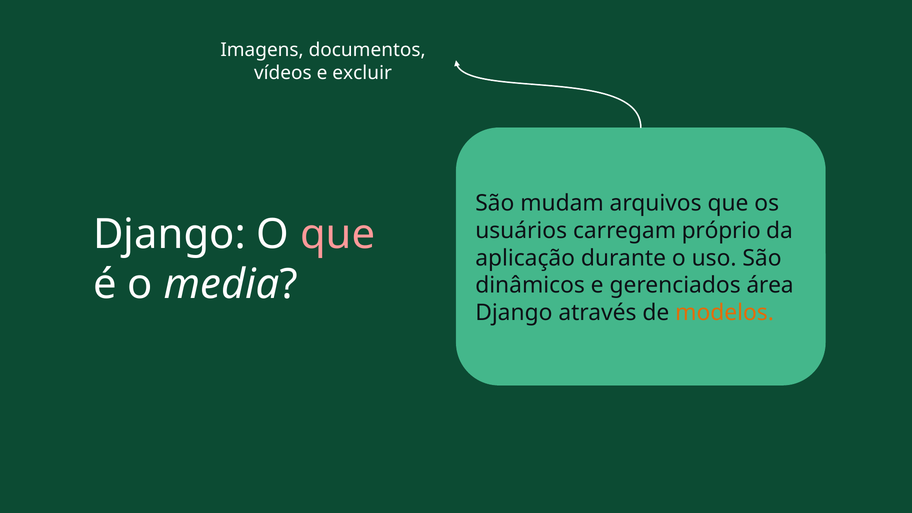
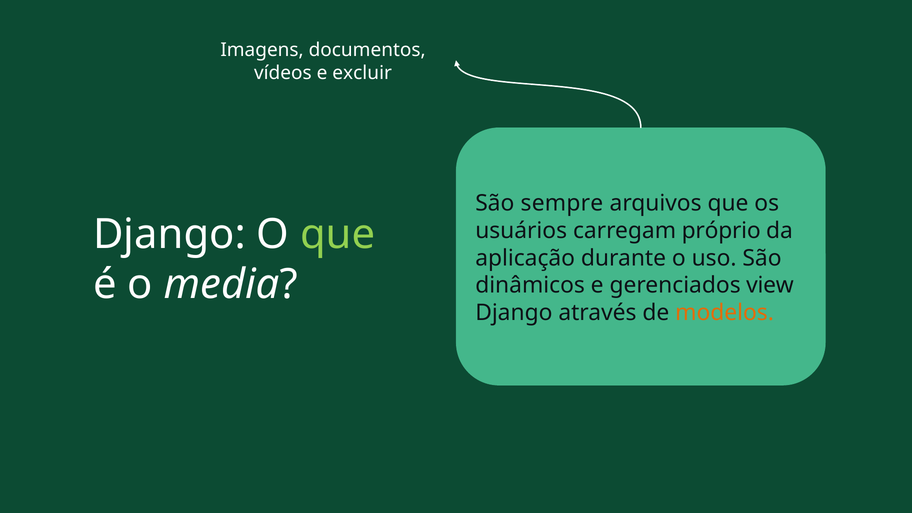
mudam: mudam -> sempre
que at (338, 234) colour: pink -> light green
área: área -> view
